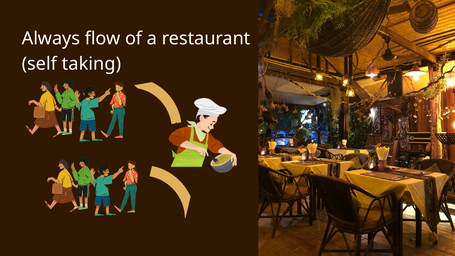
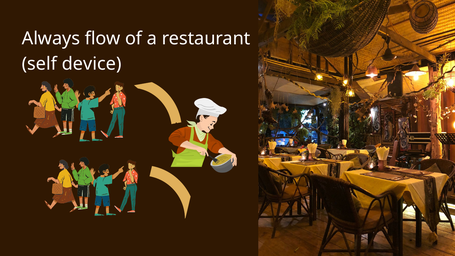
taking: taking -> device
